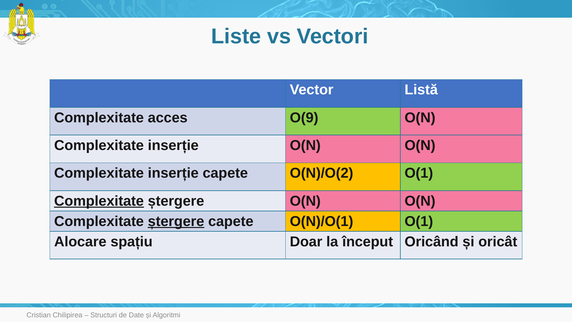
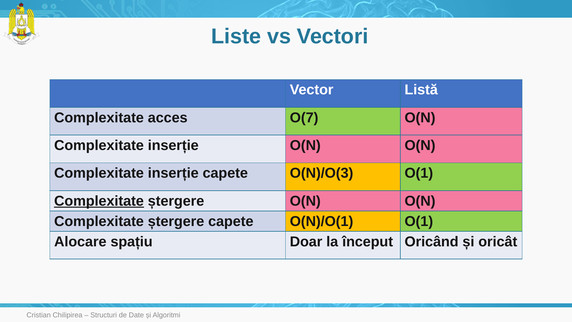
O(9: O(9 -> O(7
O(N)/O(2: O(N)/O(2 -> O(N)/O(3
ștergere at (176, 221) underline: present -> none
